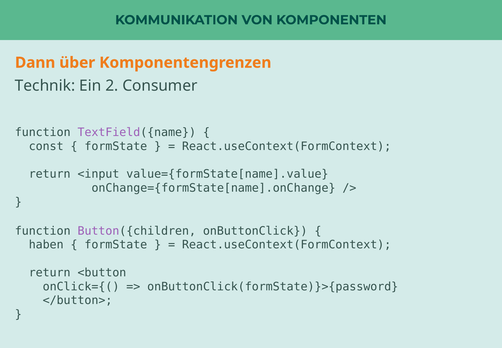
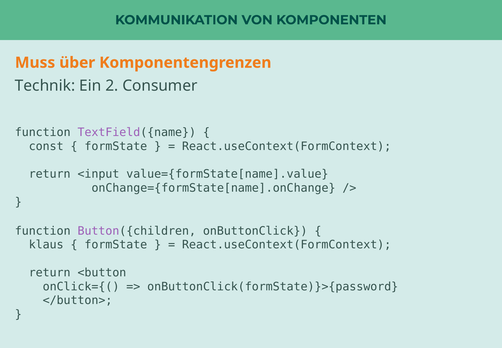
Dann: Dann -> Muss
haben: haben -> klaus
